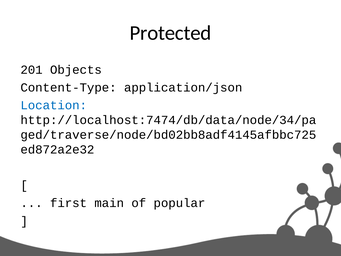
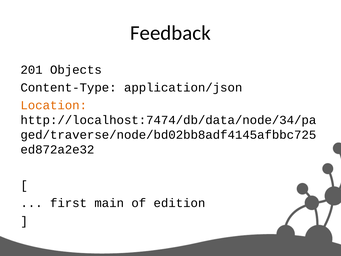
Protected: Protected -> Feedback
Location colour: blue -> orange
popular: popular -> edition
